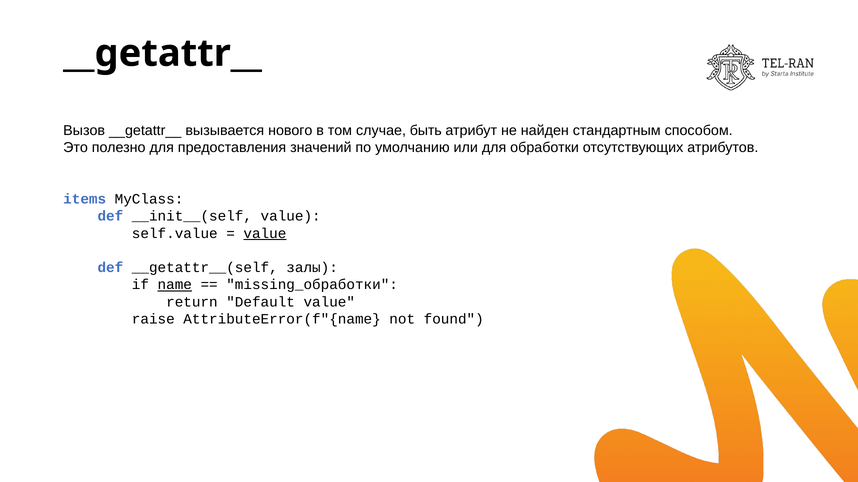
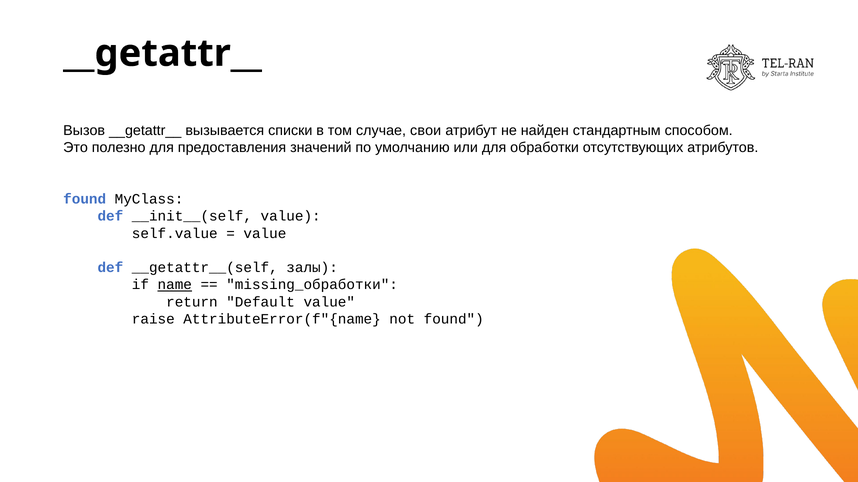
нового: нового -> списки
быть: быть -> свои
items at (85, 199): items -> found
value at (265, 234) underline: present -> none
